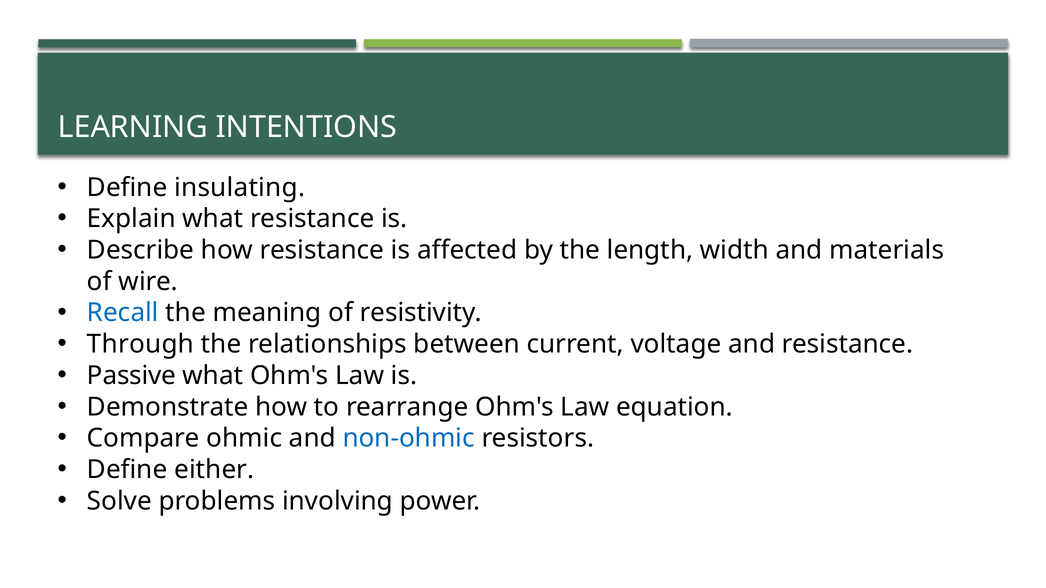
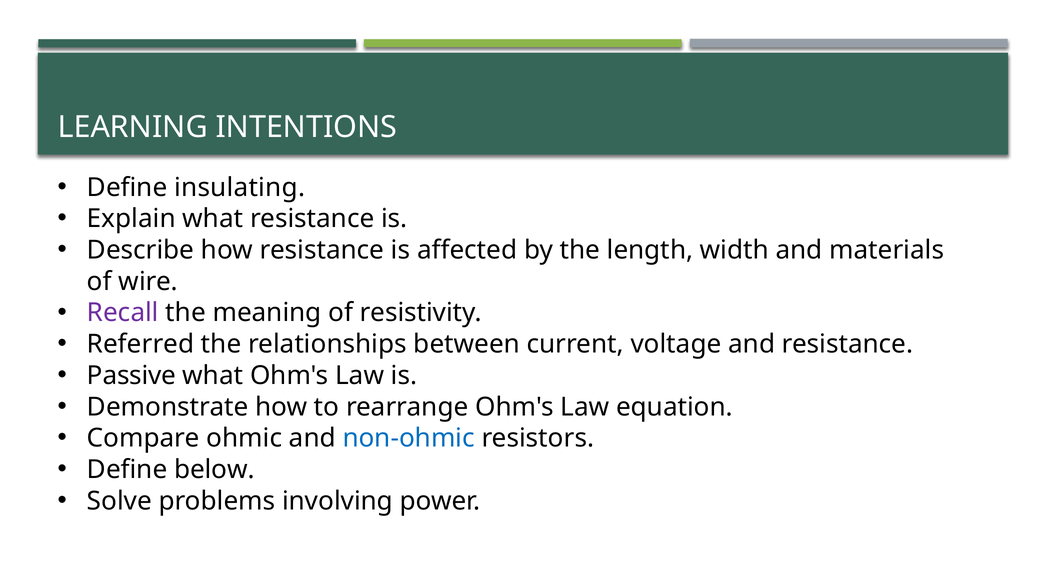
Recall colour: blue -> purple
Through: Through -> Referred
either: either -> below
